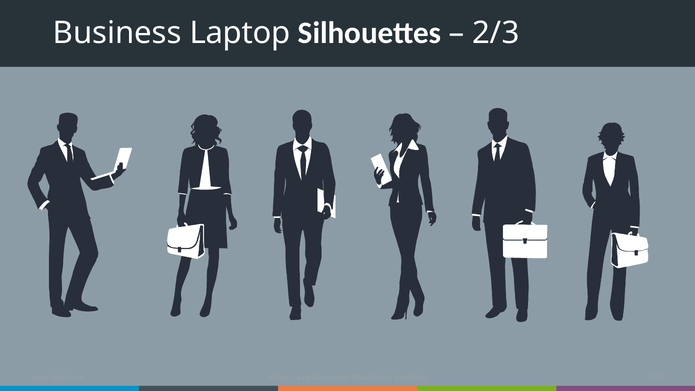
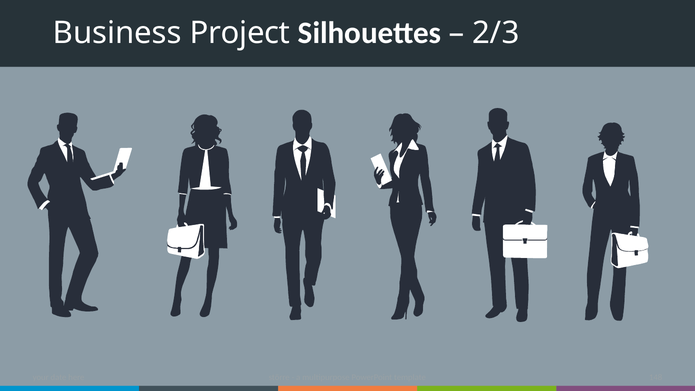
Laptop: Laptop -> Project
